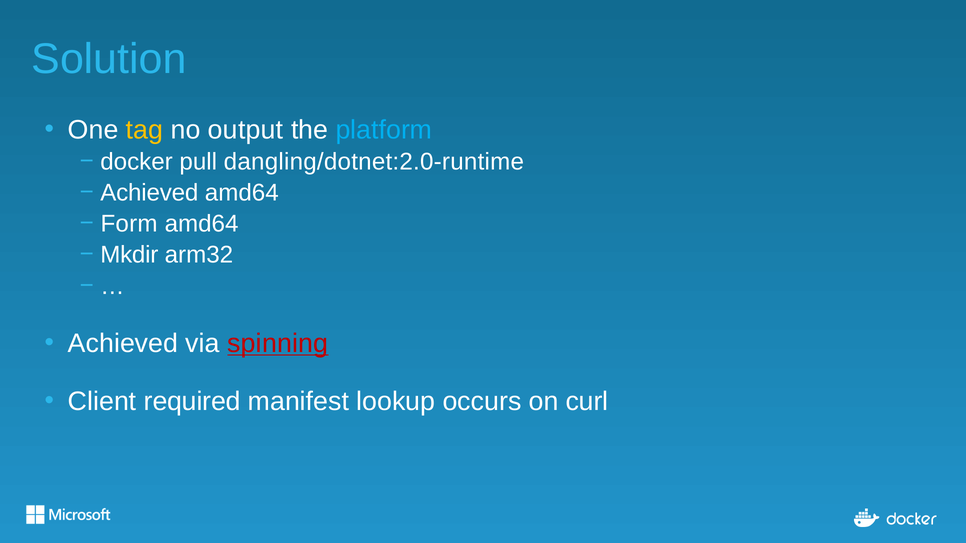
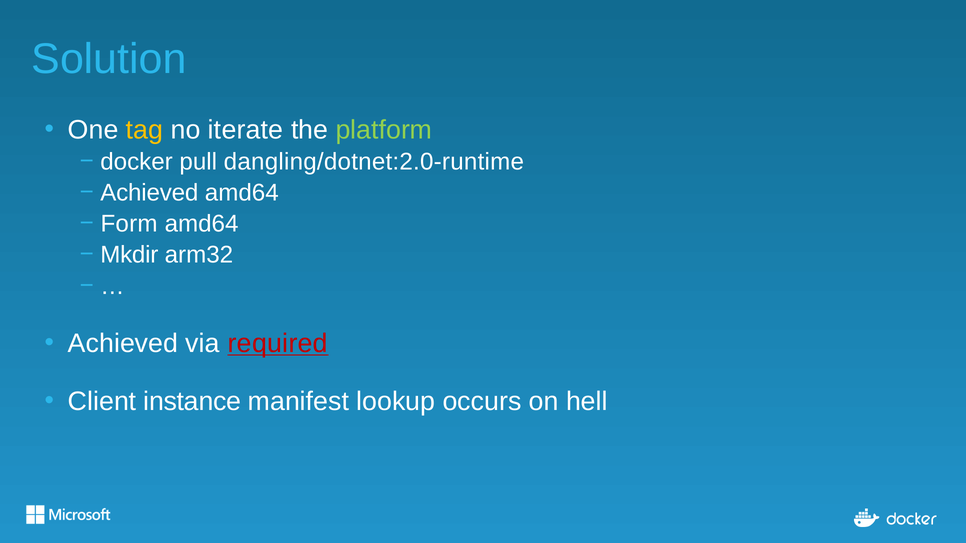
output: output -> iterate
platform colour: light blue -> light green
spinning: spinning -> required
required: required -> instance
curl: curl -> hell
